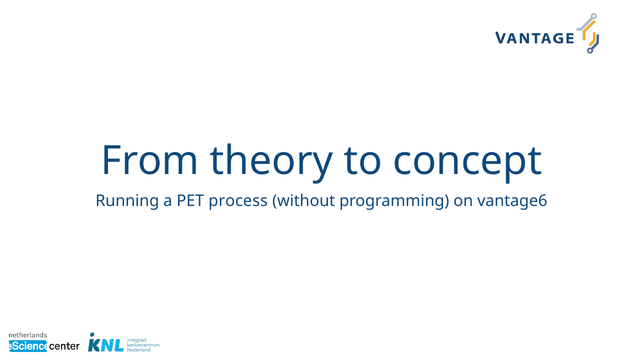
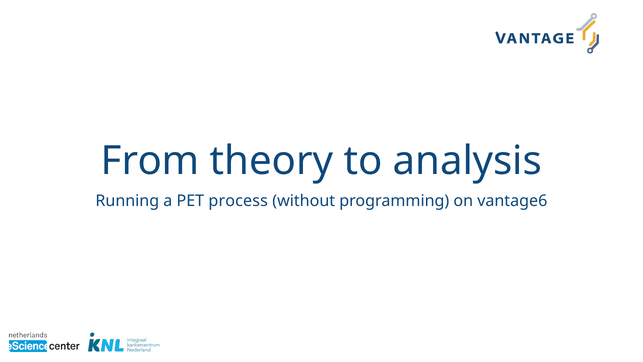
concept: concept -> analysis
